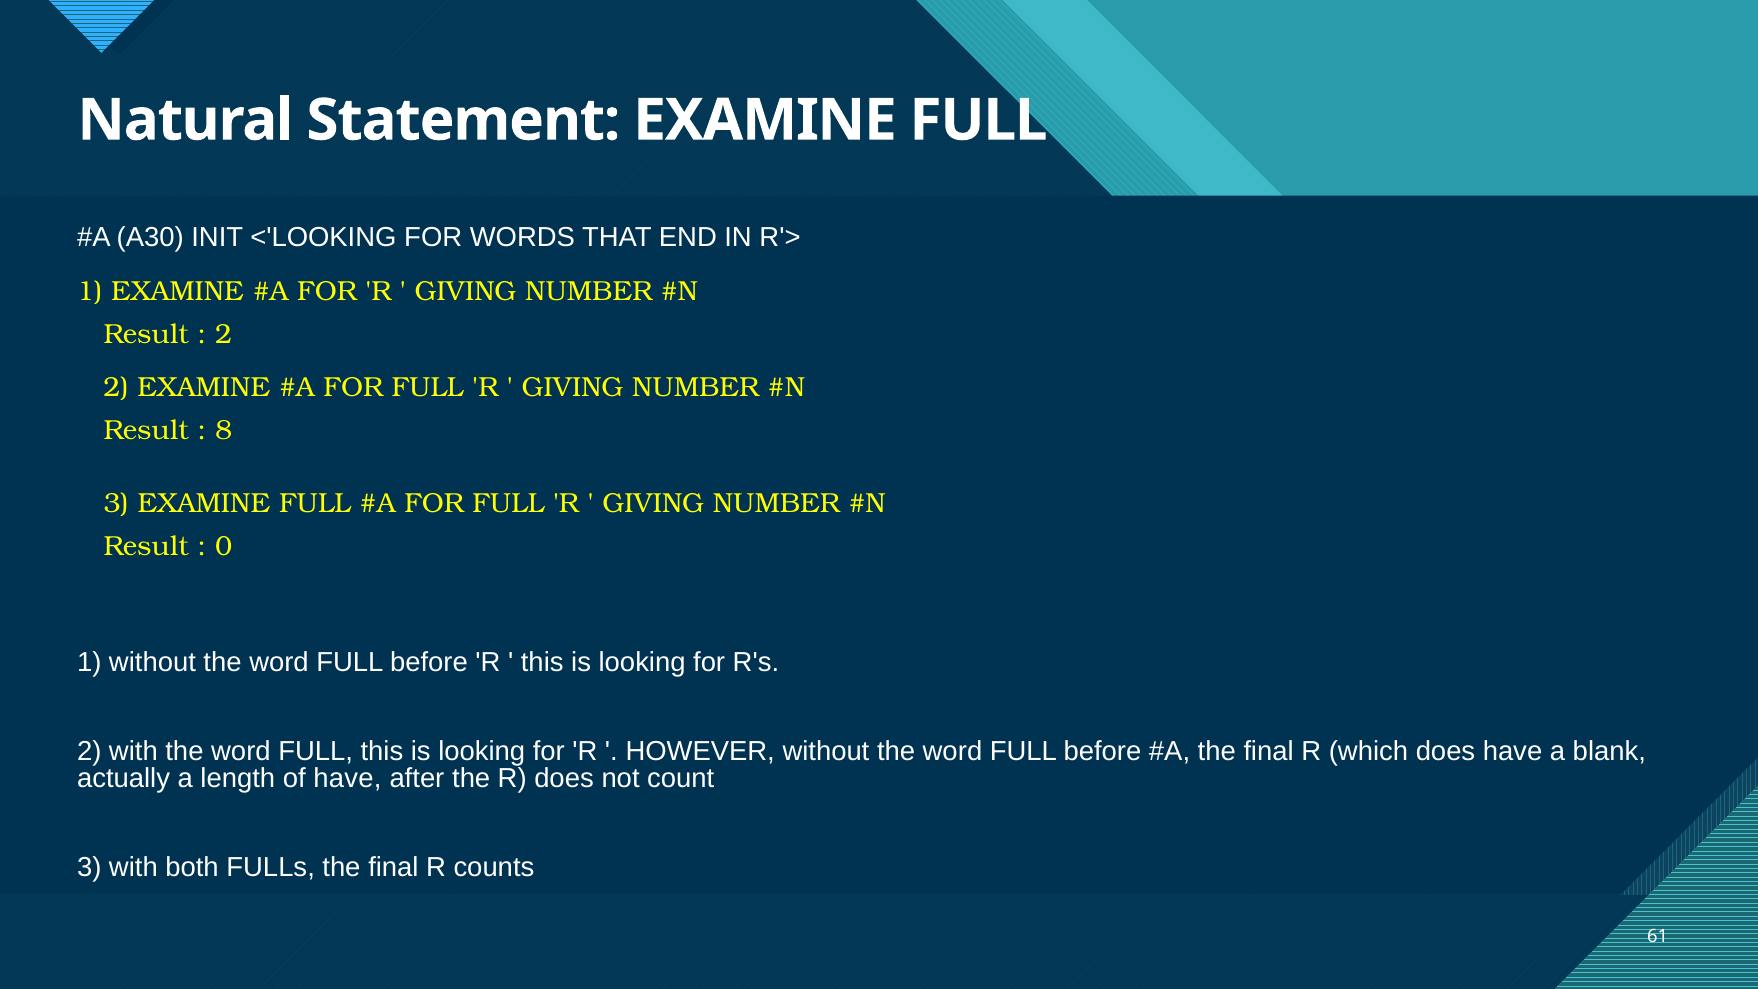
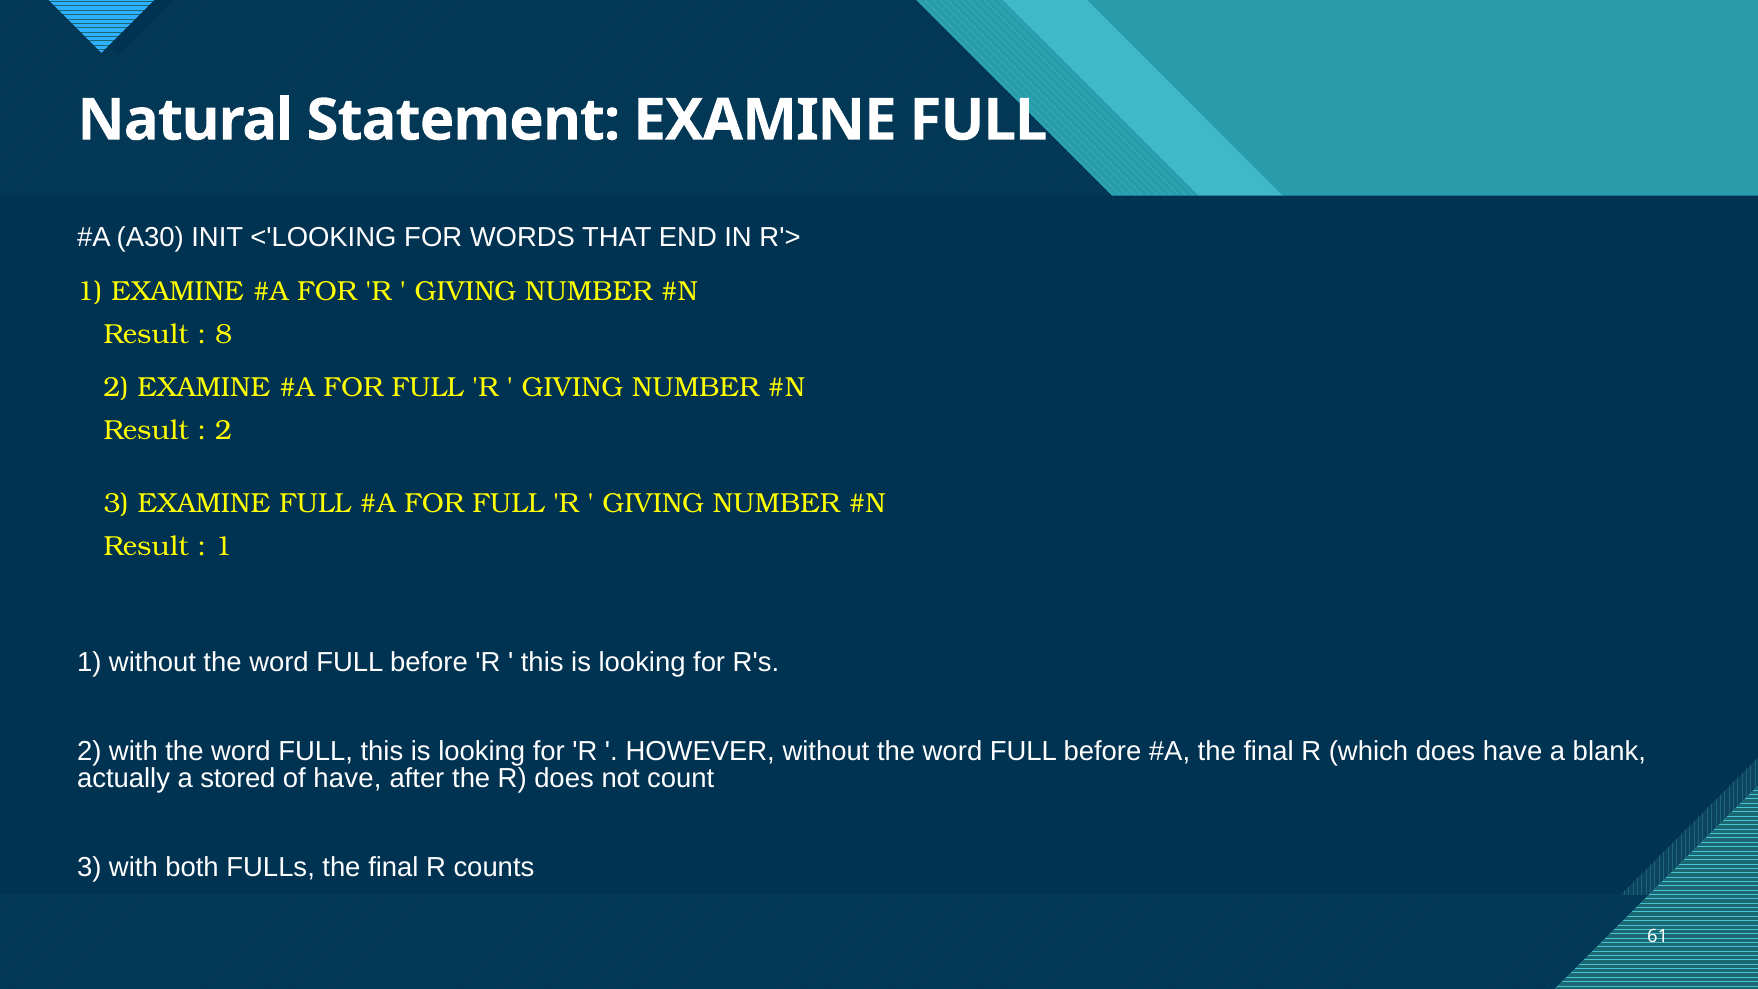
2 at (224, 334): 2 -> 8
8 at (224, 431): 8 -> 2
0 at (224, 547): 0 -> 1
length: length -> stored
